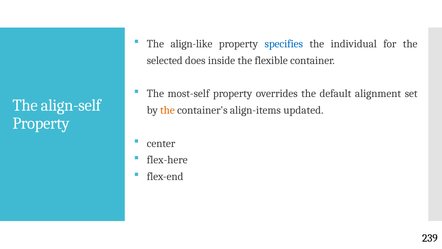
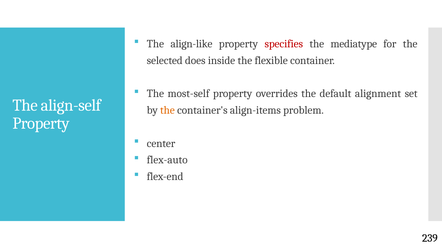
specifies colour: blue -> red
individual: individual -> mediatype
updated: updated -> problem
flex-here: flex-here -> flex-auto
